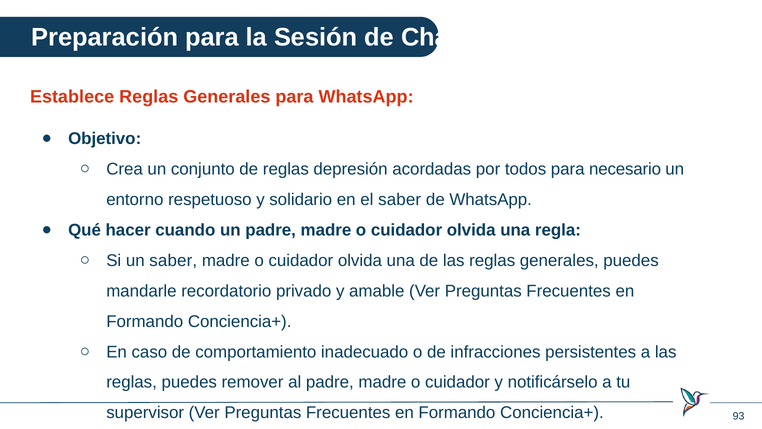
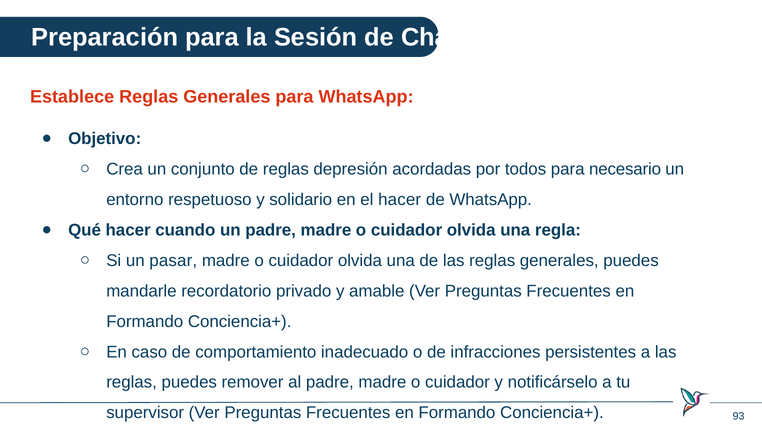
el saber: saber -> hacer
un saber: saber -> pasar
